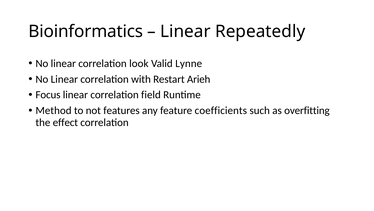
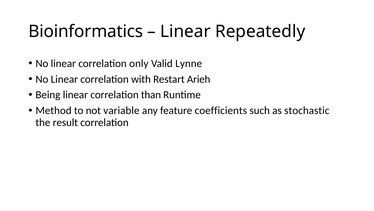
look: look -> only
Focus: Focus -> Being
field: field -> than
features: features -> variable
overfitting: overfitting -> stochastic
effect: effect -> result
